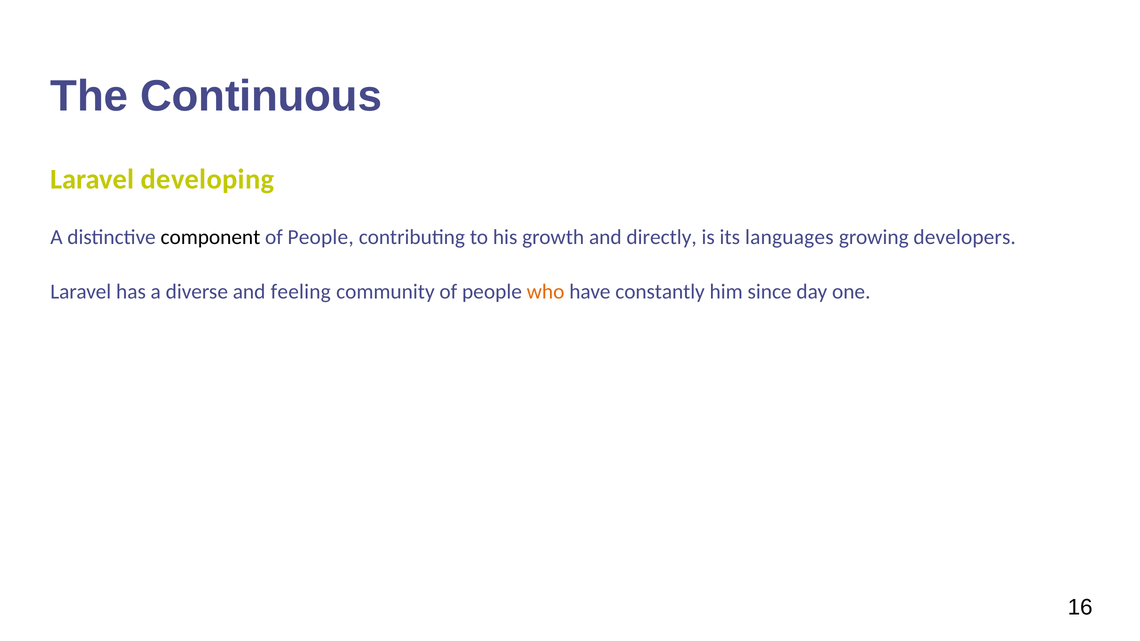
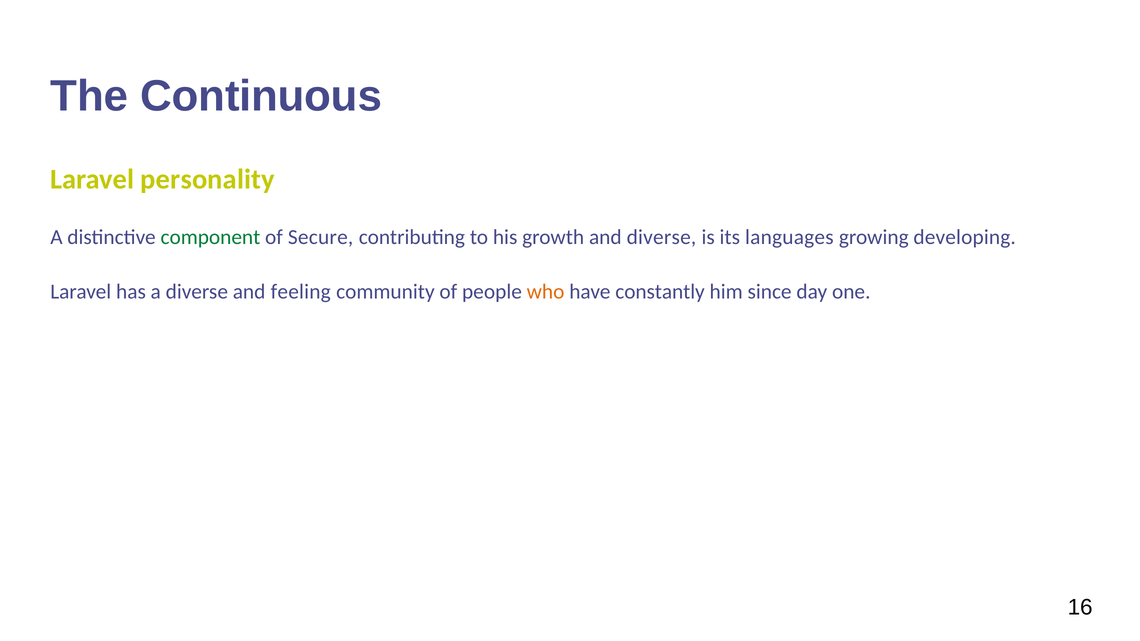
developing: developing -> personality
component colour: black -> green
People at (321, 237): People -> Secure
and directly: directly -> diverse
developers: developers -> developing
